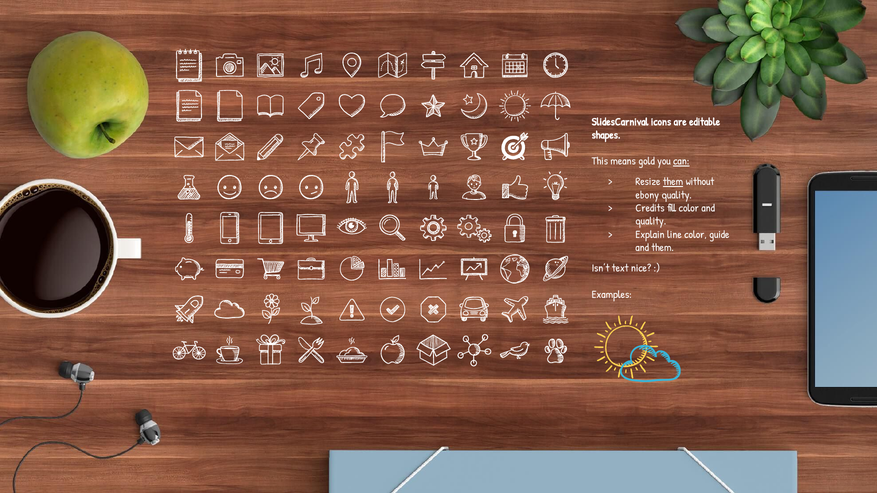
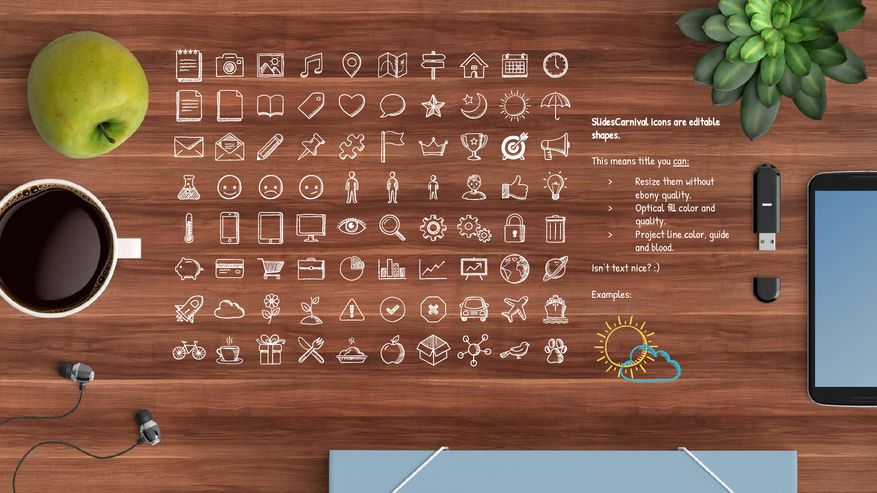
gold: gold -> title
them at (673, 182) underline: present -> none
Credits: Credits -> Optical
Explain: Explain -> Project
and them: them -> blood
